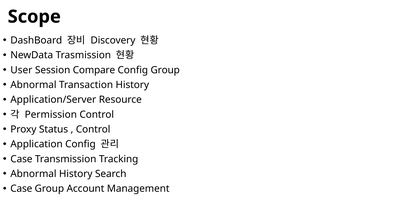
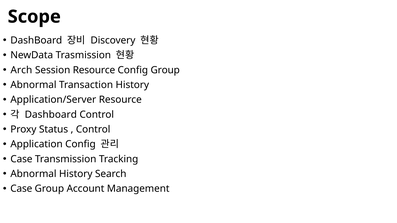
User: User -> Arch
Session Compare: Compare -> Resource
Permission at (51, 115): Permission -> Dashboard
